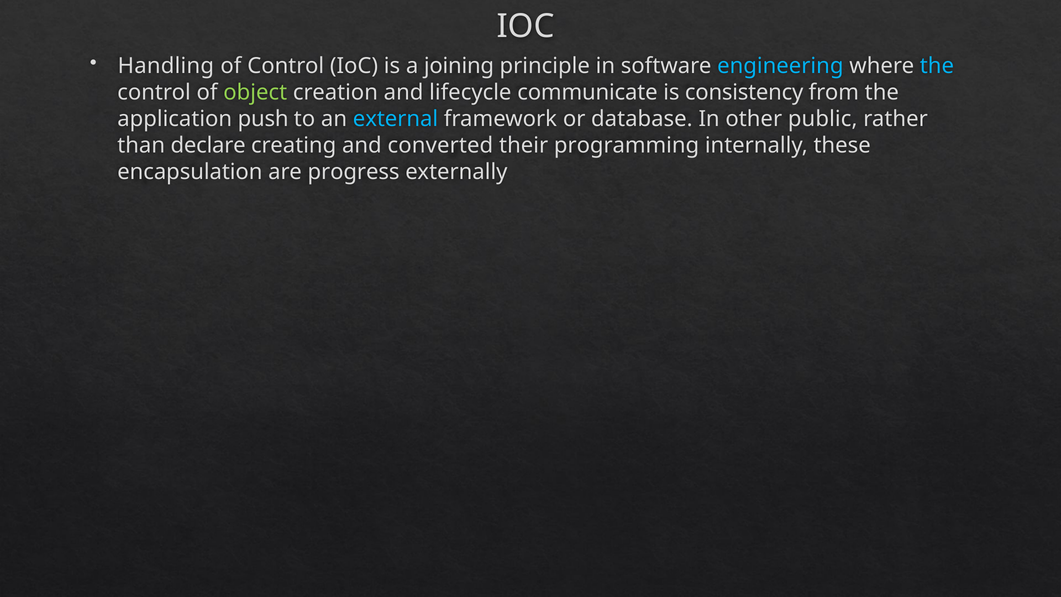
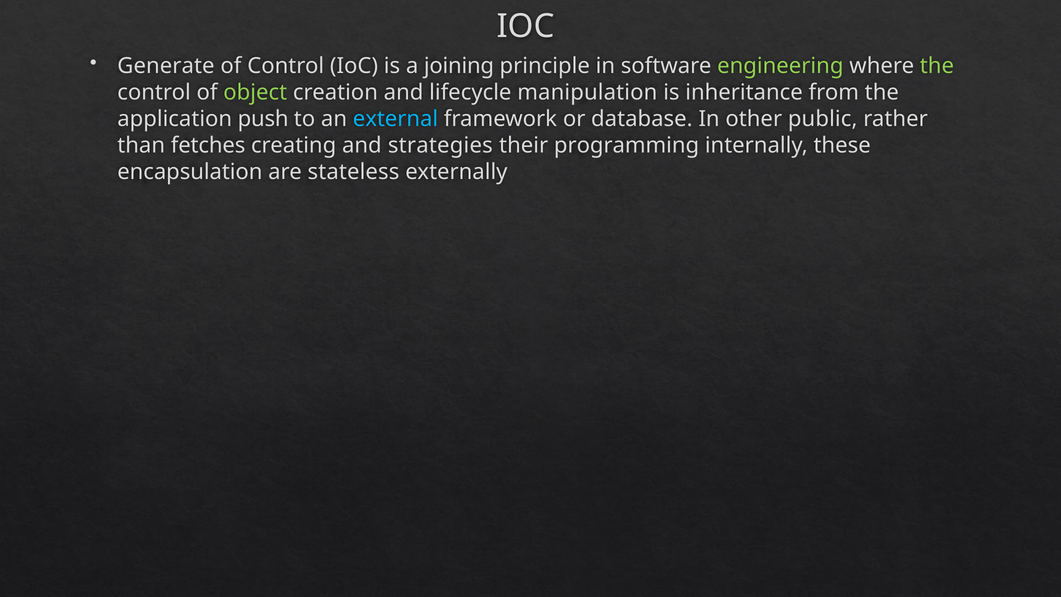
Handling: Handling -> Generate
engineering colour: light blue -> light green
the at (937, 66) colour: light blue -> light green
communicate: communicate -> manipulation
consistency: consistency -> inheritance
declare: declare -> fetches
converted: converted -> strategies
progress: progress -> stateless
